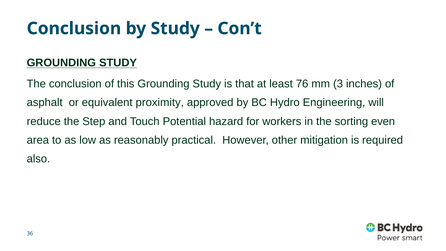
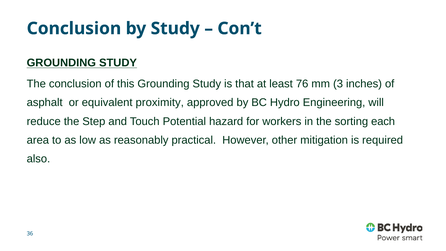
even: even -> each
